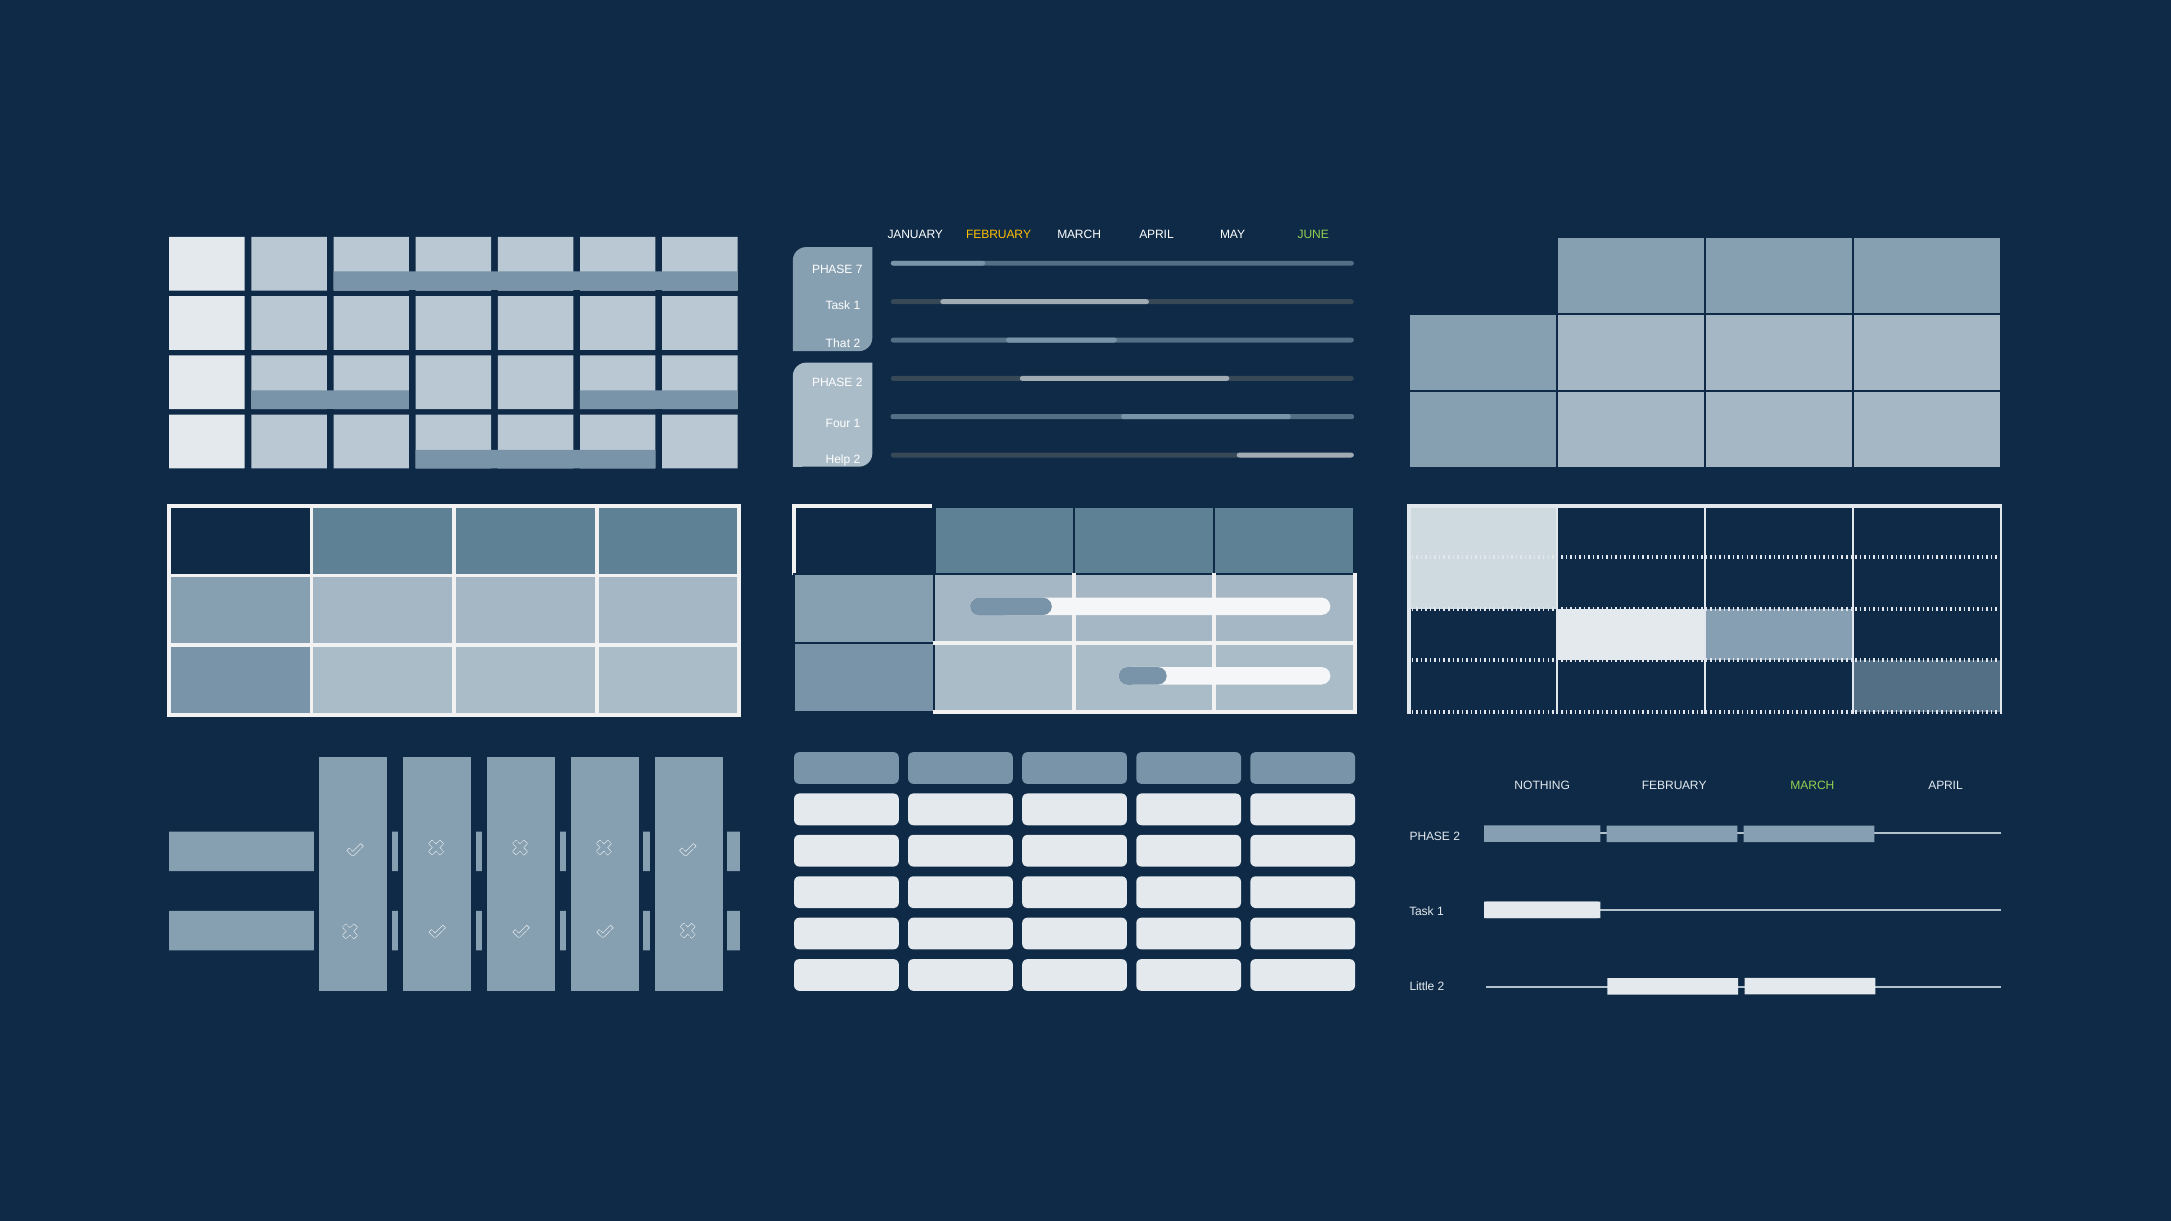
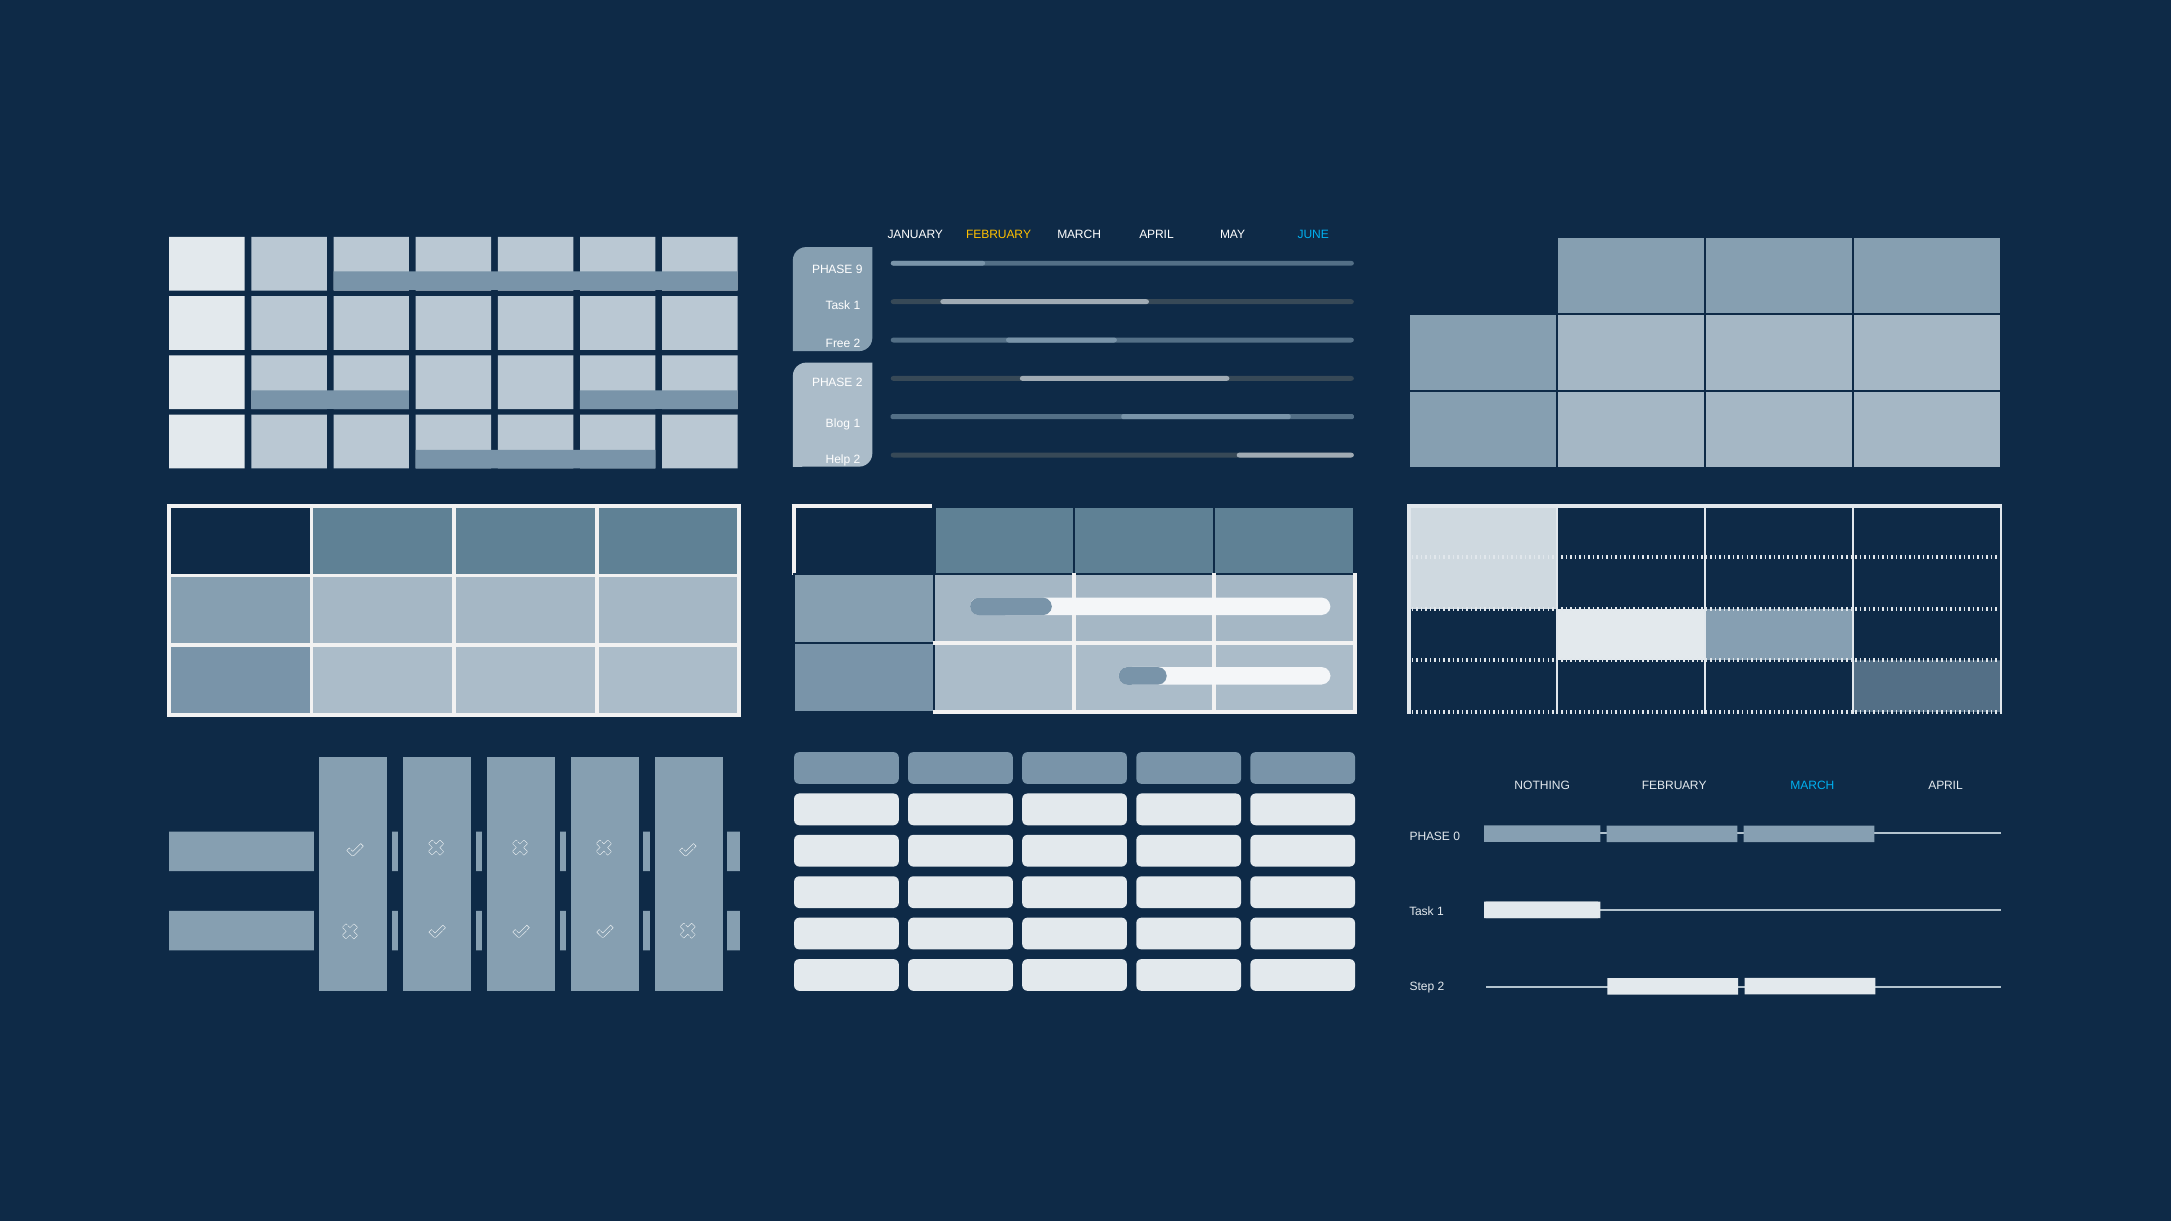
JUNE colour: light green -> light blue
7: 7 -> 9
That: That -> Free
Four: Four -> Blog
MARCH at (1812, 786) colour: light green -> light blue
2 at (1457, 836): 2 -> 0
Little: Little -> Step
